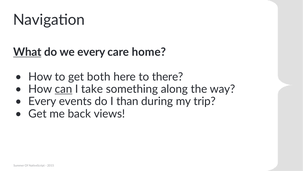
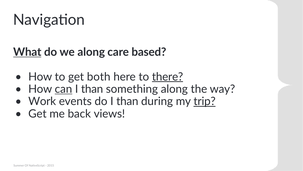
we every: every -> along
home: home -> based
there underline: none -> present
take at (92, 89): take -> than
Every at (42, 101): Every -> Work
trip underline: none -> present
